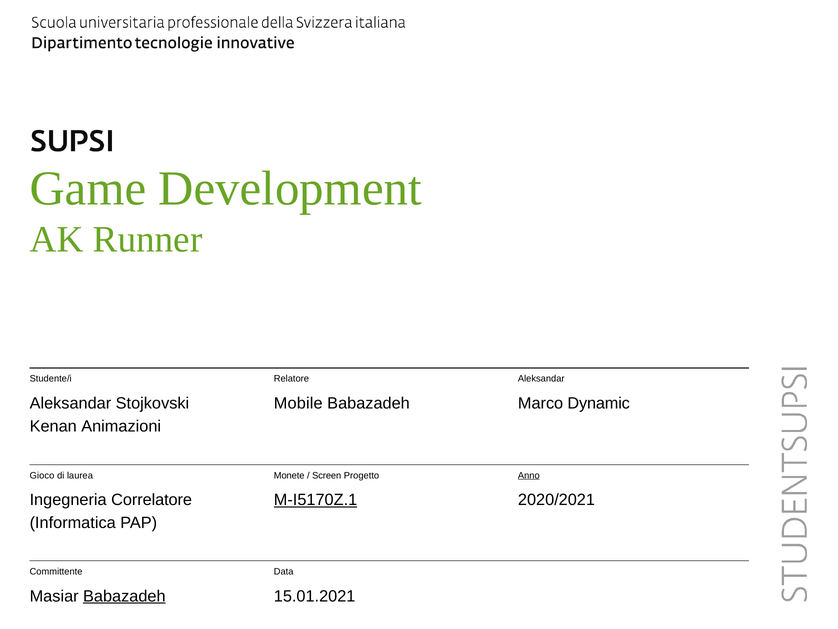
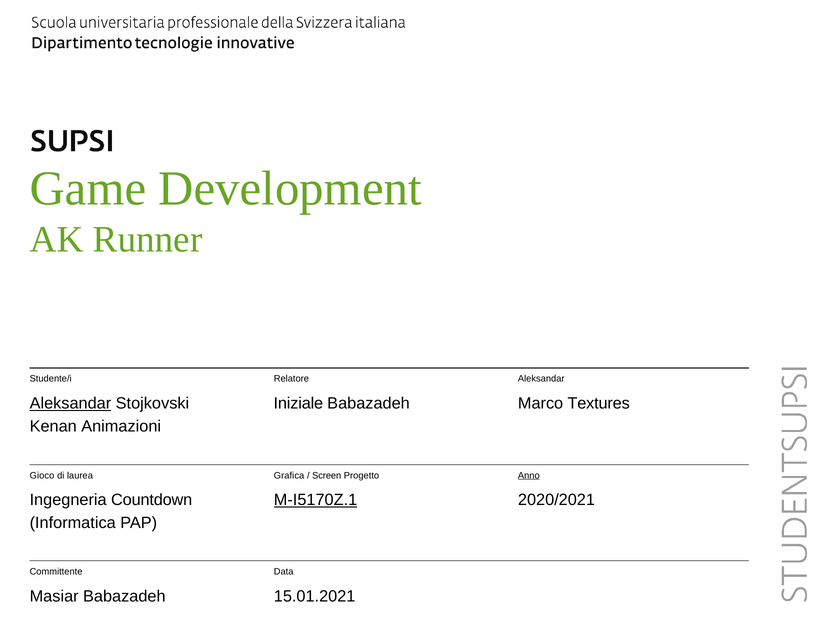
Aleksandar at (70, 403) underline: none -> present
Mobile: Mobile -> Iniziale
Dynamic: Dynamic -> Textures
Monete: Monete -> Grafica
Correlatore: Correlatore -> Countdown
Babazadeh at (124, 596) underline: present -> none
